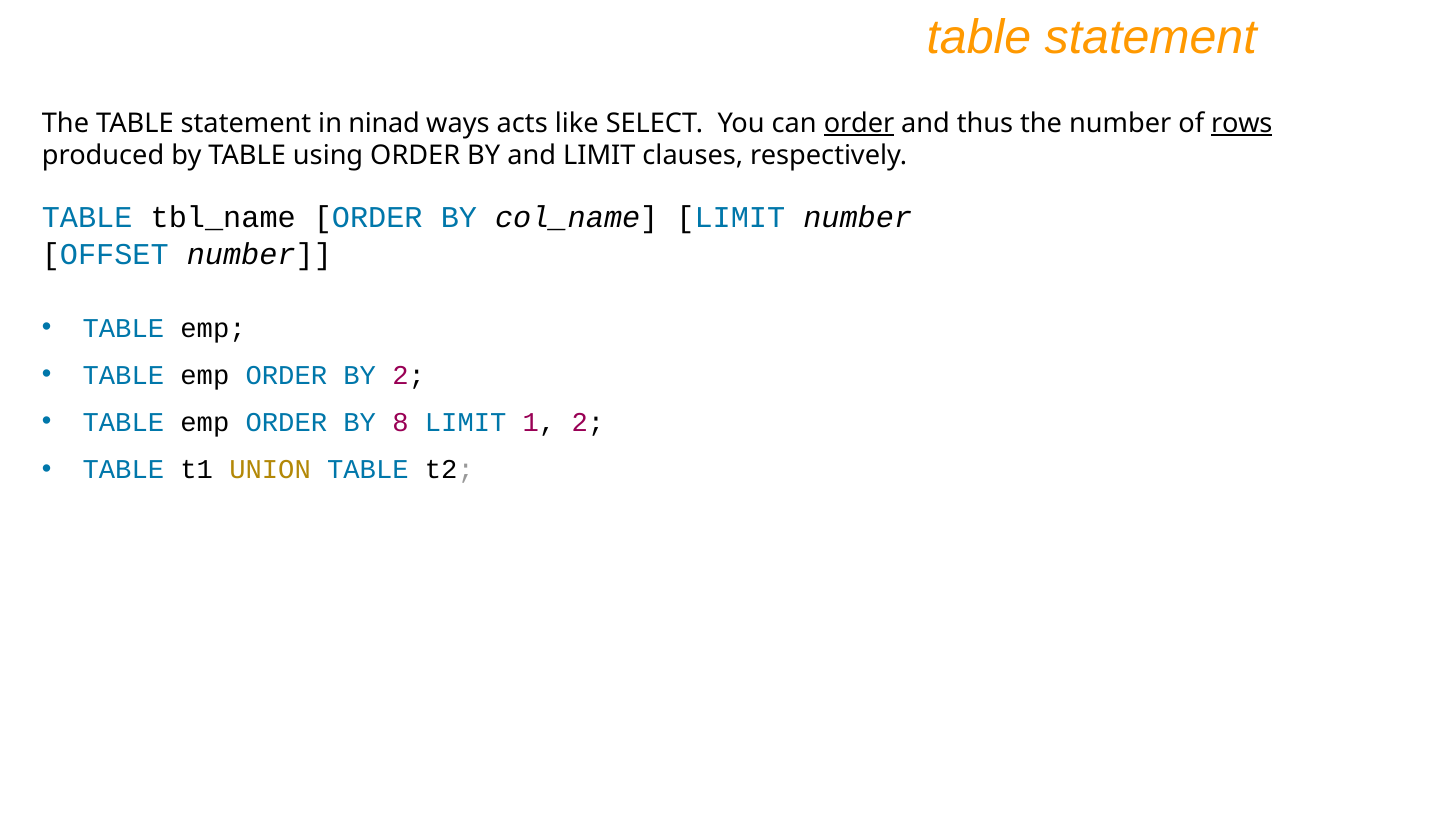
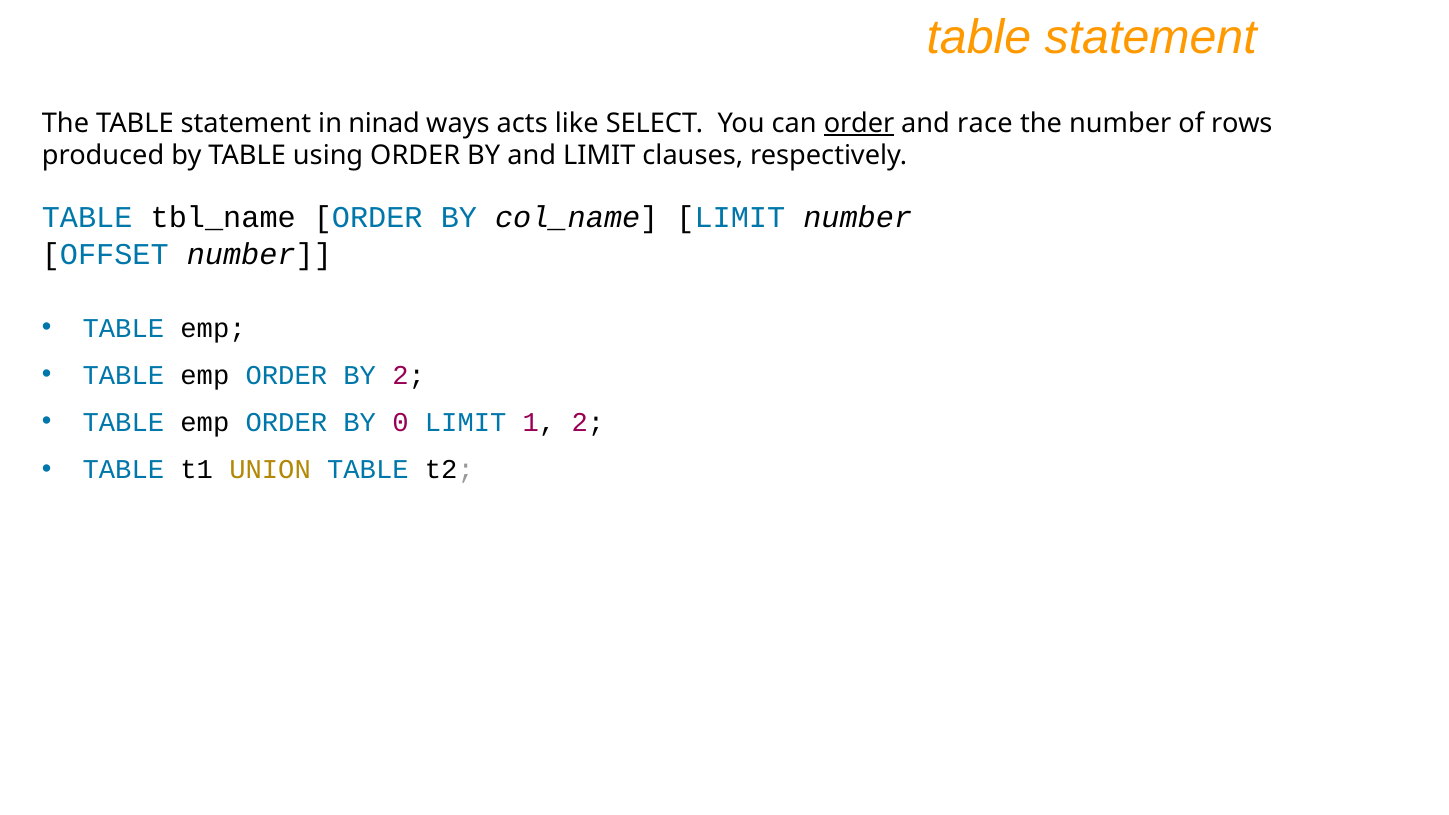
thus: thus -> race
rows underline: present -> none
8: 8 -> 0
